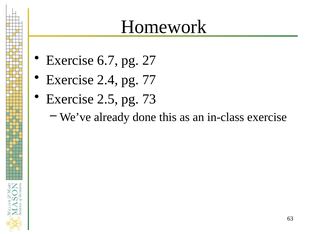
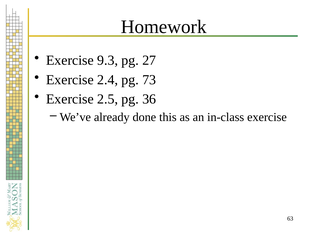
6.7: 6.7 -> 9.3
77: 77 -> 73
73: 73 -> 36
